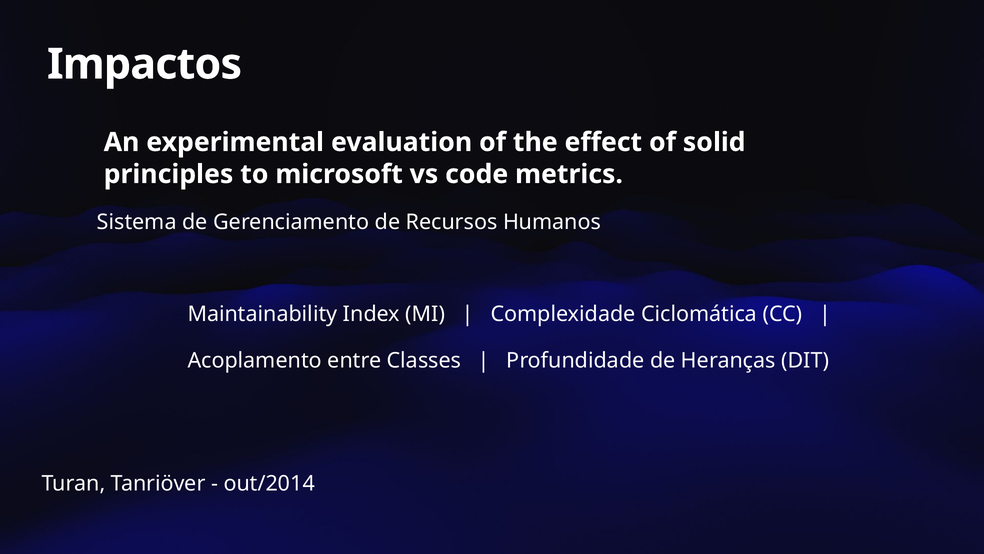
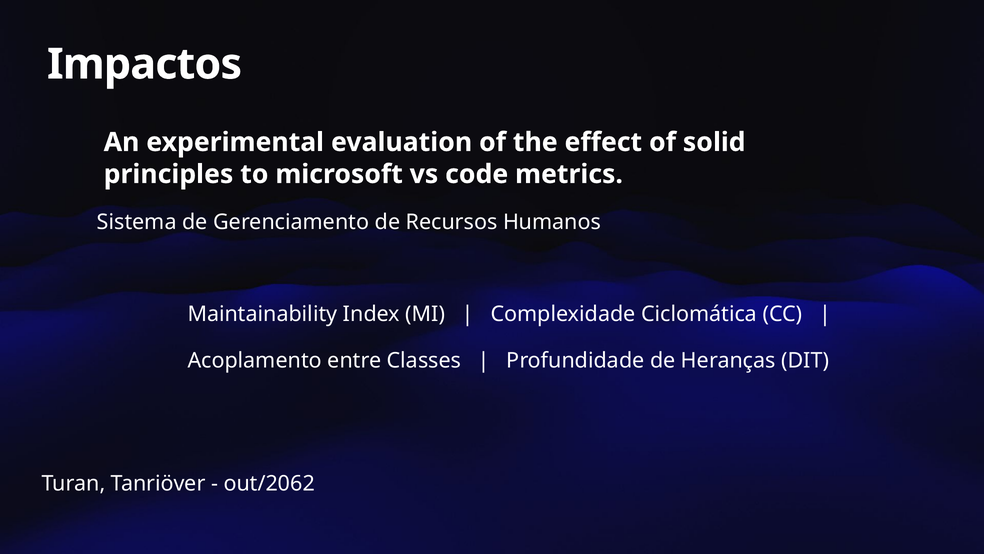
out/2014: out/2014 -> out/2062
